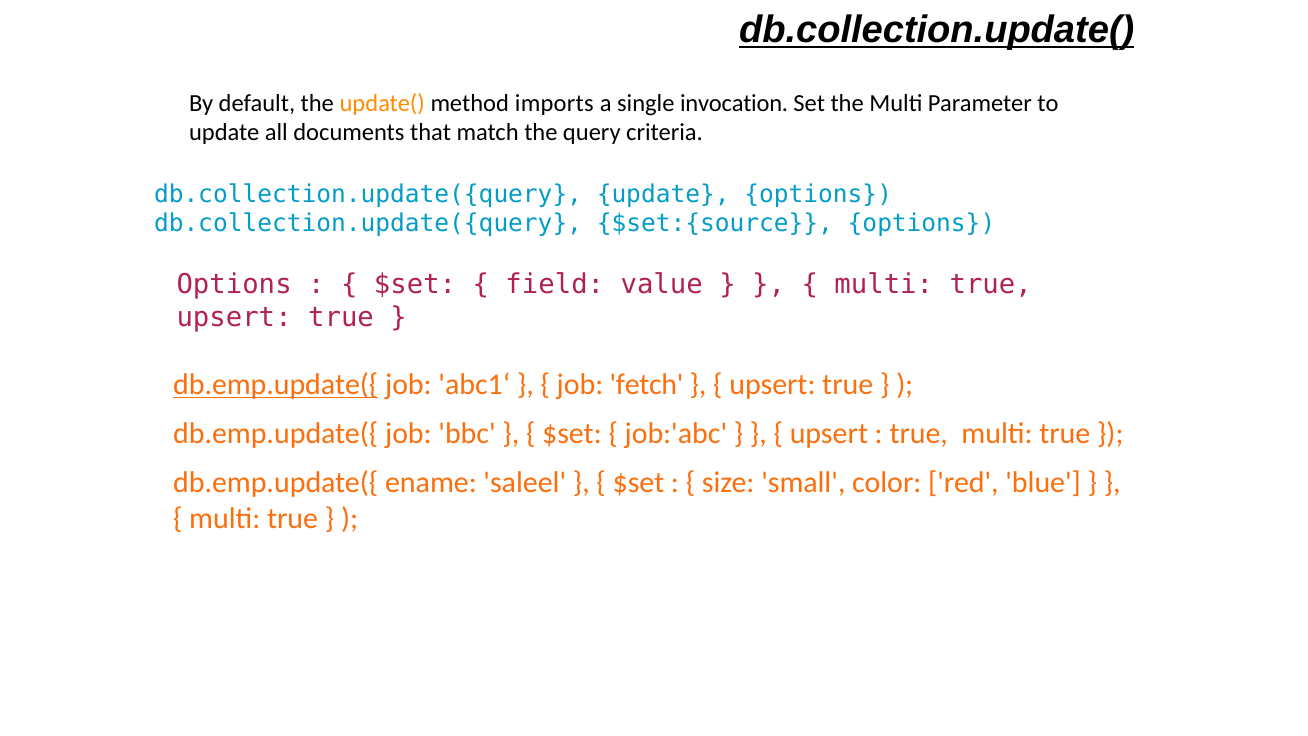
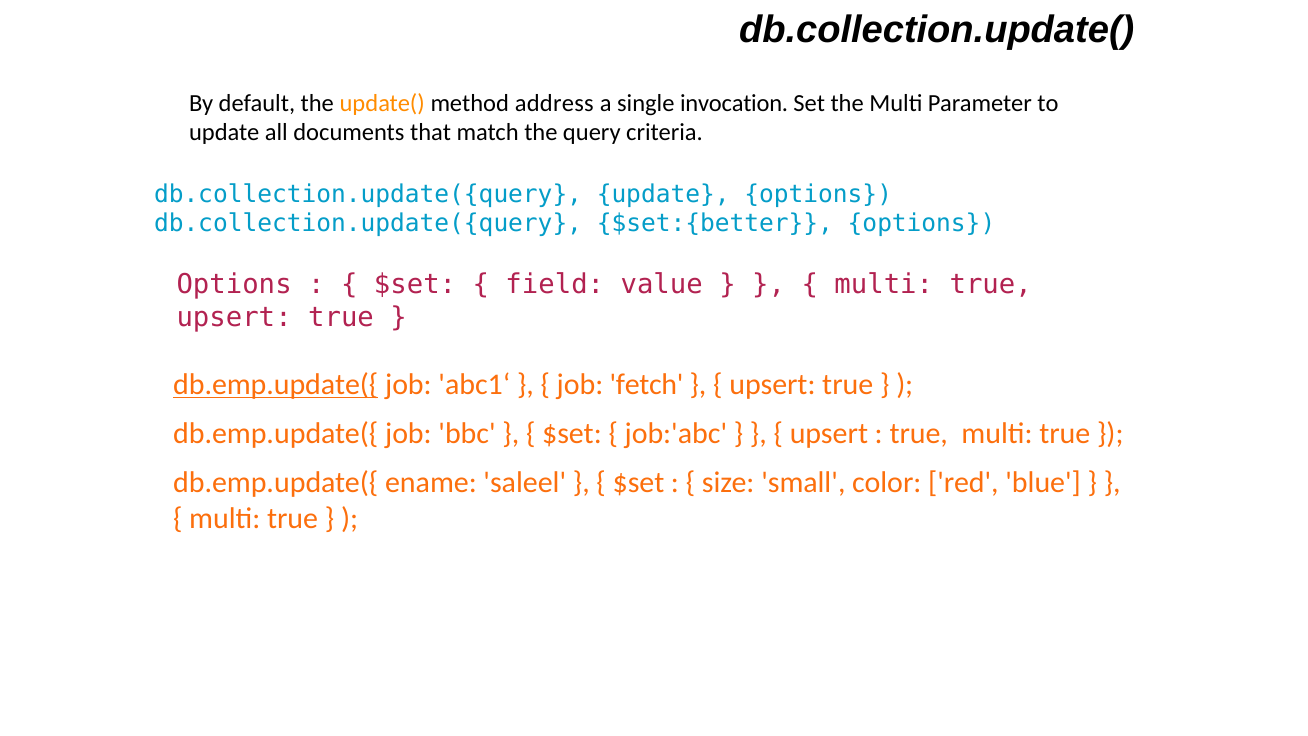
db.collection.update( underline: present -> none
imports: imports -> address
$set:{source: $set:{source -> $set:{better
